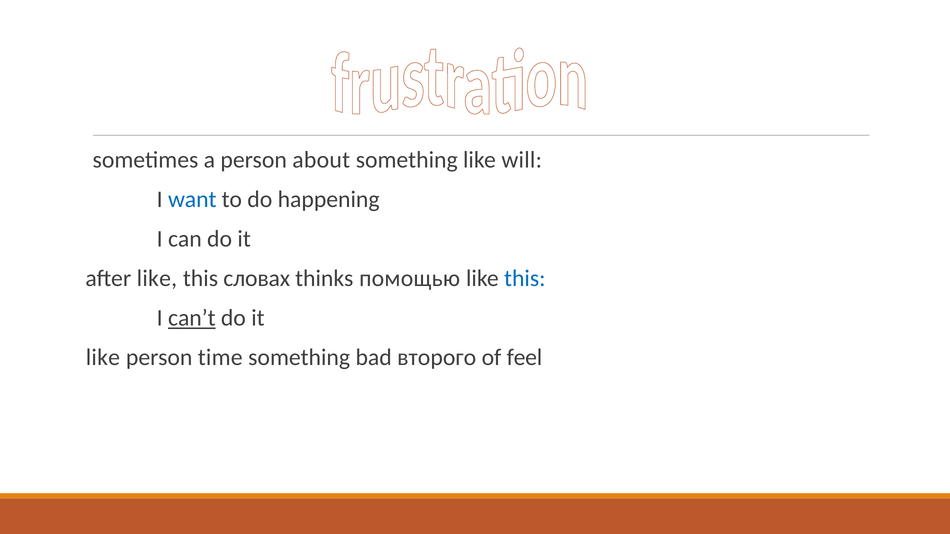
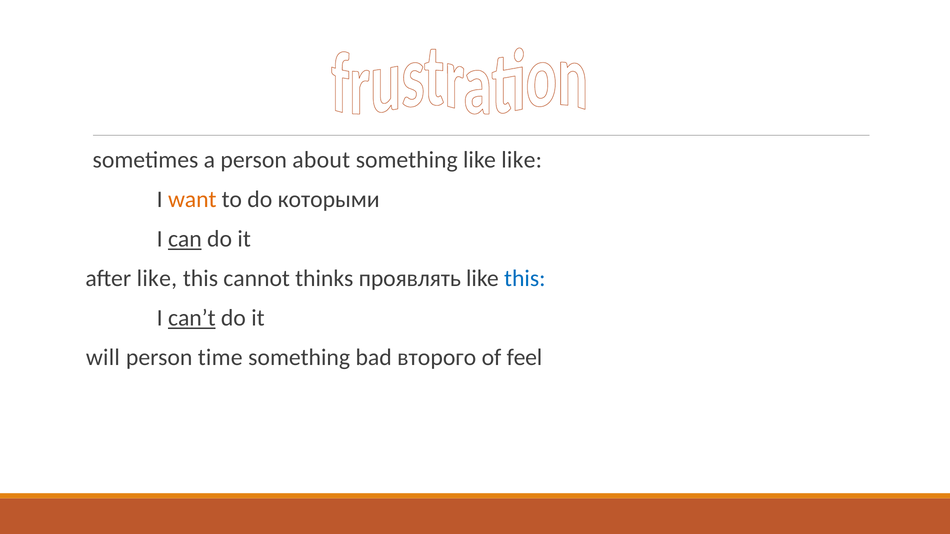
like will: will -> like
want colour: blue -> orange
happening: happening -> которыми
can underline: none -> present
словах: словах -> cannot
помощью: помощью -> проявлять
like at (103, 358): like -> will
